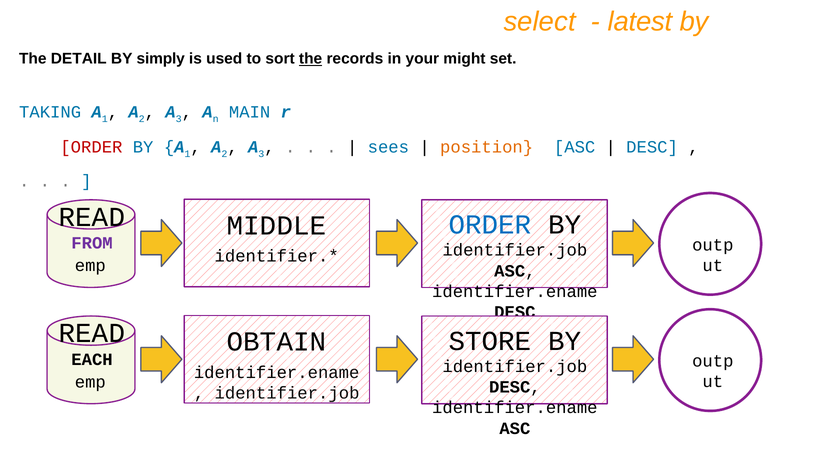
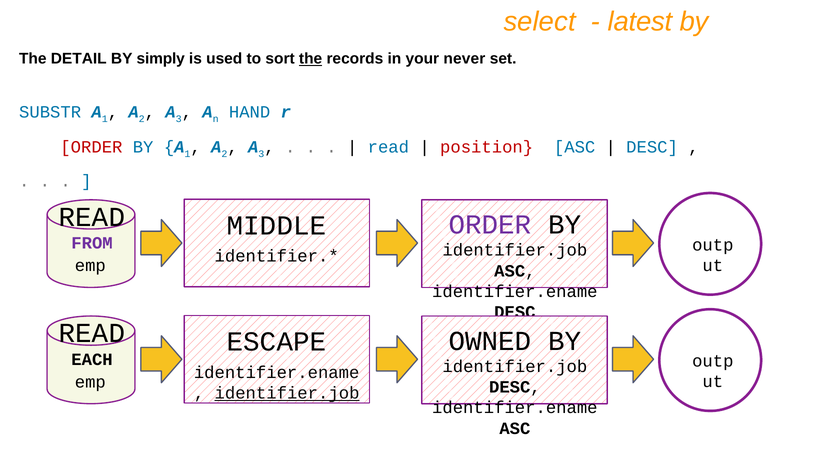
might: might -> never
TAKING: TAKING -> SUBSTR
MAIN: MAIN -> HAND
sees at (388, 147): sees -> read
position colour: orange -> red
ORDER at (490, 225) colour: blue -> purple
STORE: STORE -> OWNED
OBTAIN: OBTAIN -> ESCAPE
identifier.job at (287, 394) underline: none -> present
